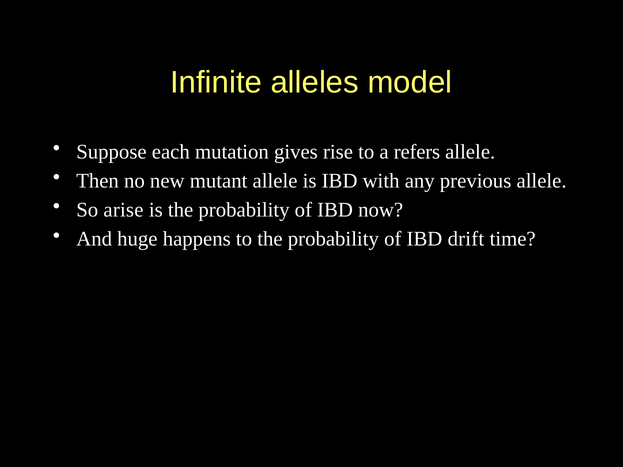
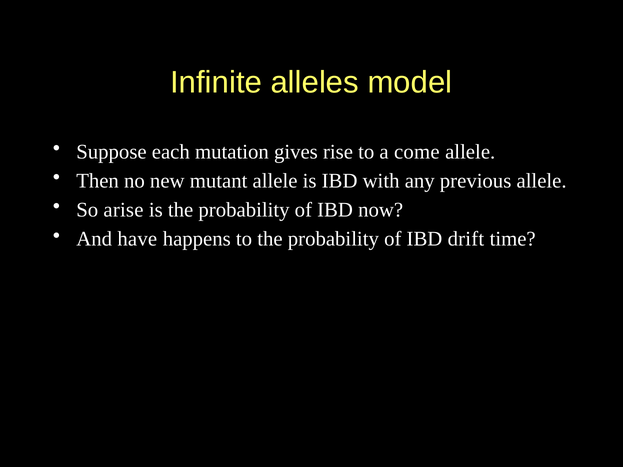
refers: refers -> come
huge: huge -> have
